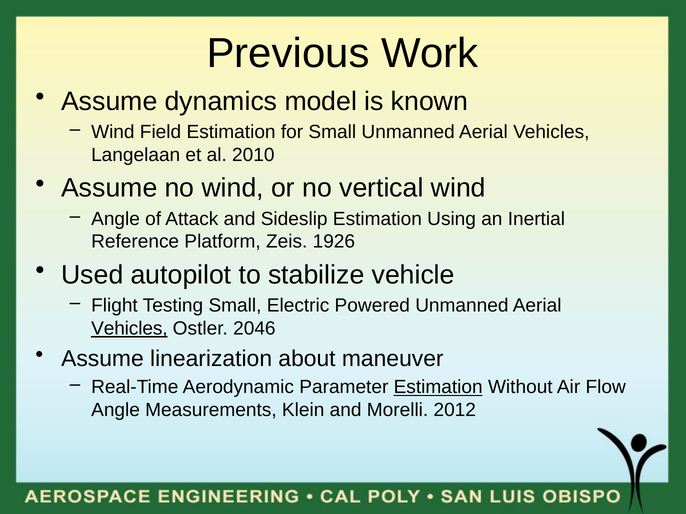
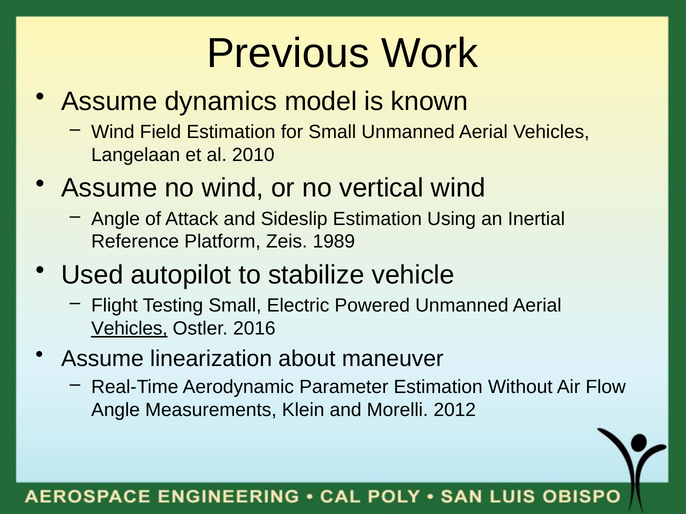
1926: 1926 -> 1989
2046: 2046 -> 2016
Estimation at (438, 388) underline: present -> none
